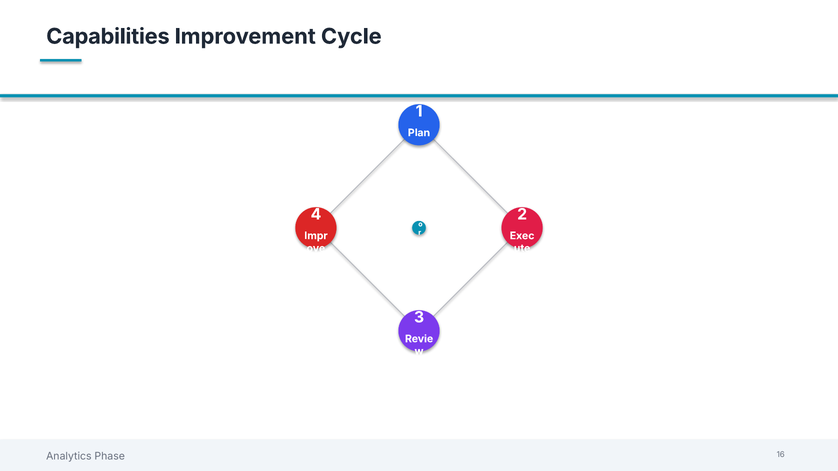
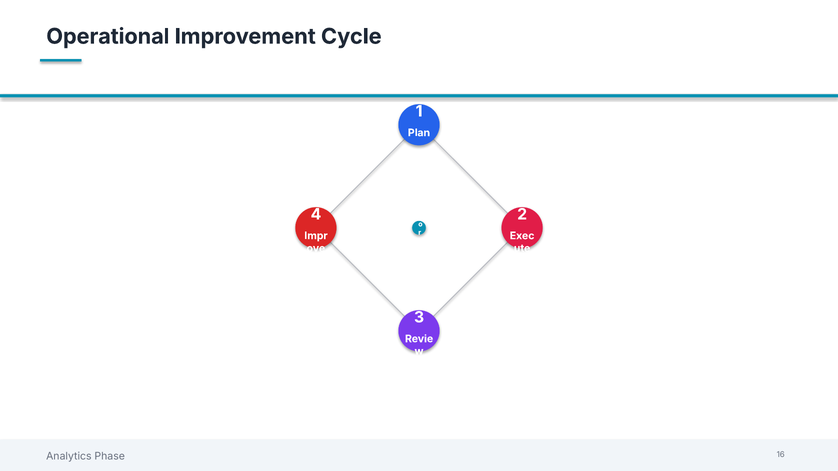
Capabilities: Capabilities -> Operational
